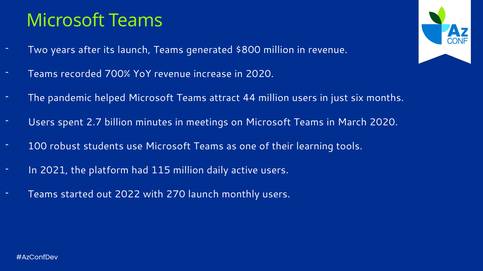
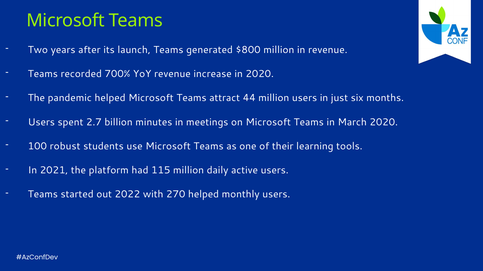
270 launch: launch -> helped
